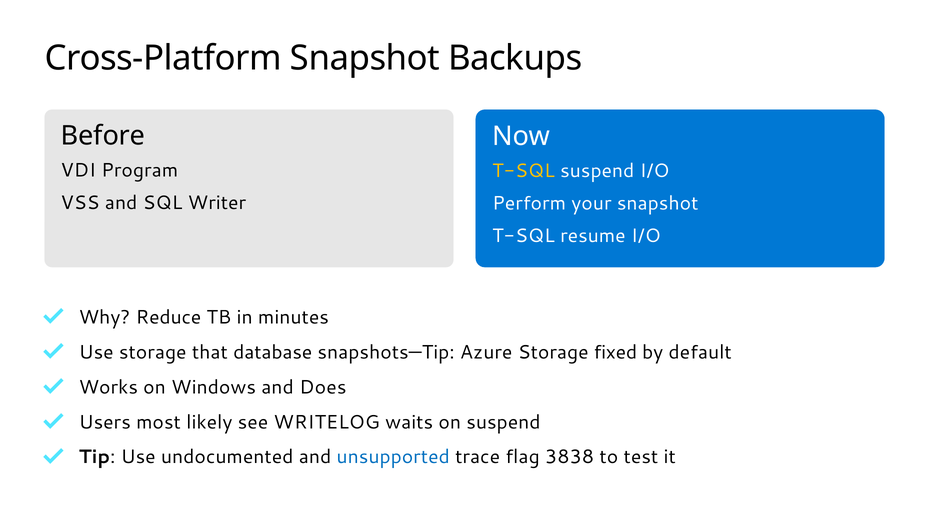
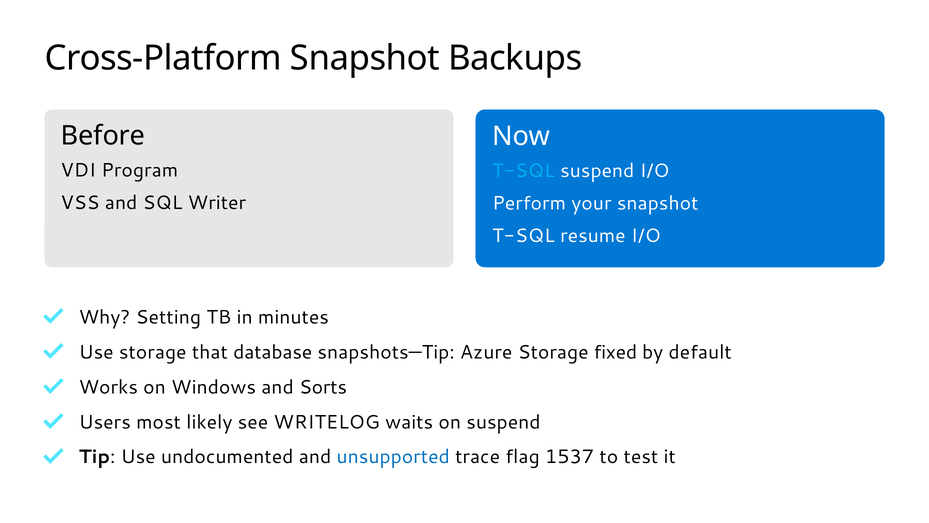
T-SQL at (524, 171) colour: yellow -> light blue
Reduce: Reduce -> Setting
Does: Does -> Sorts
3838: 3838 -> 1537
